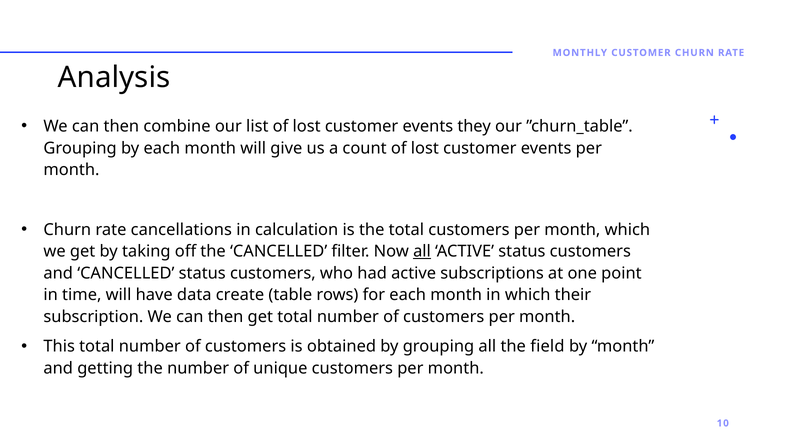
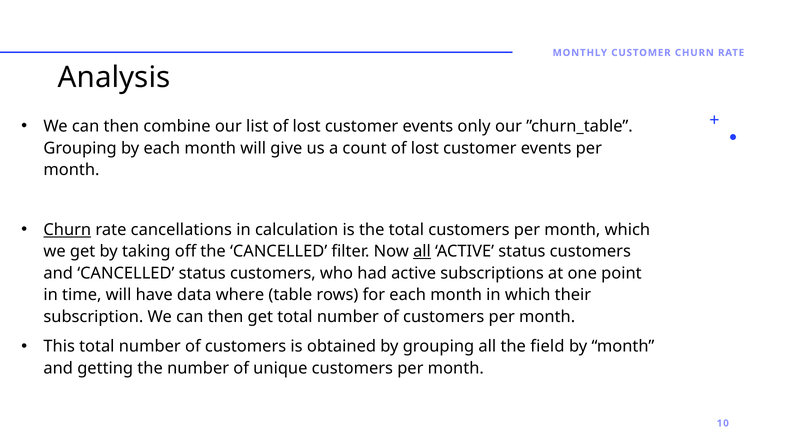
they: they -> only
Churn at (67, 230) underline: none -> present
create: create -> where
